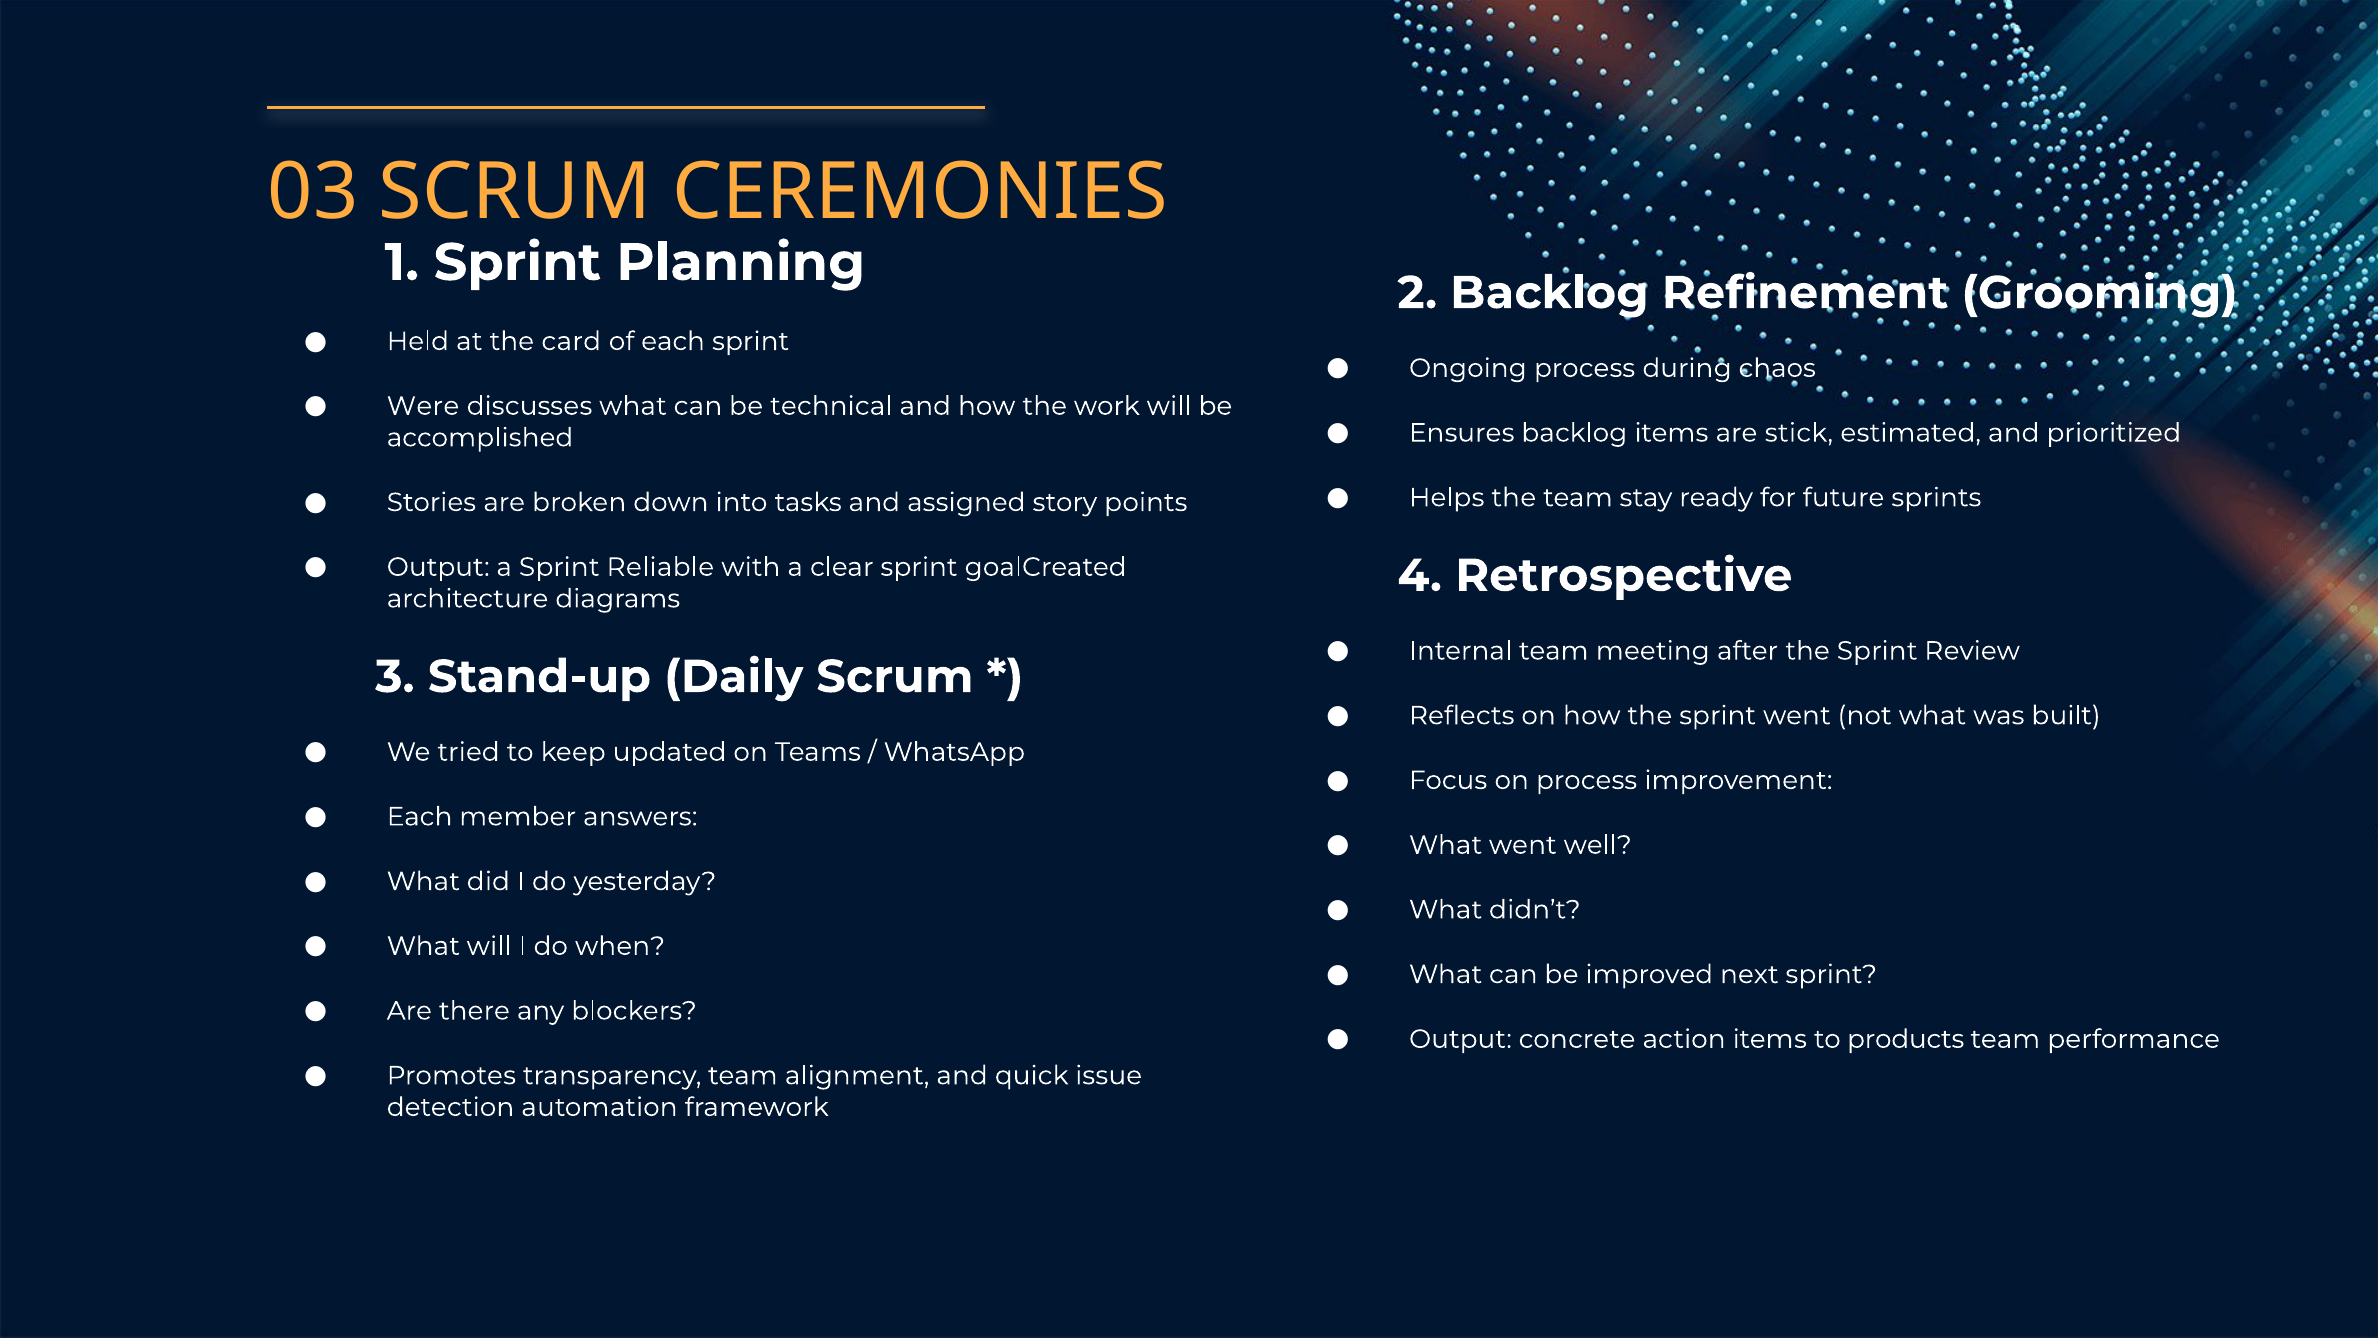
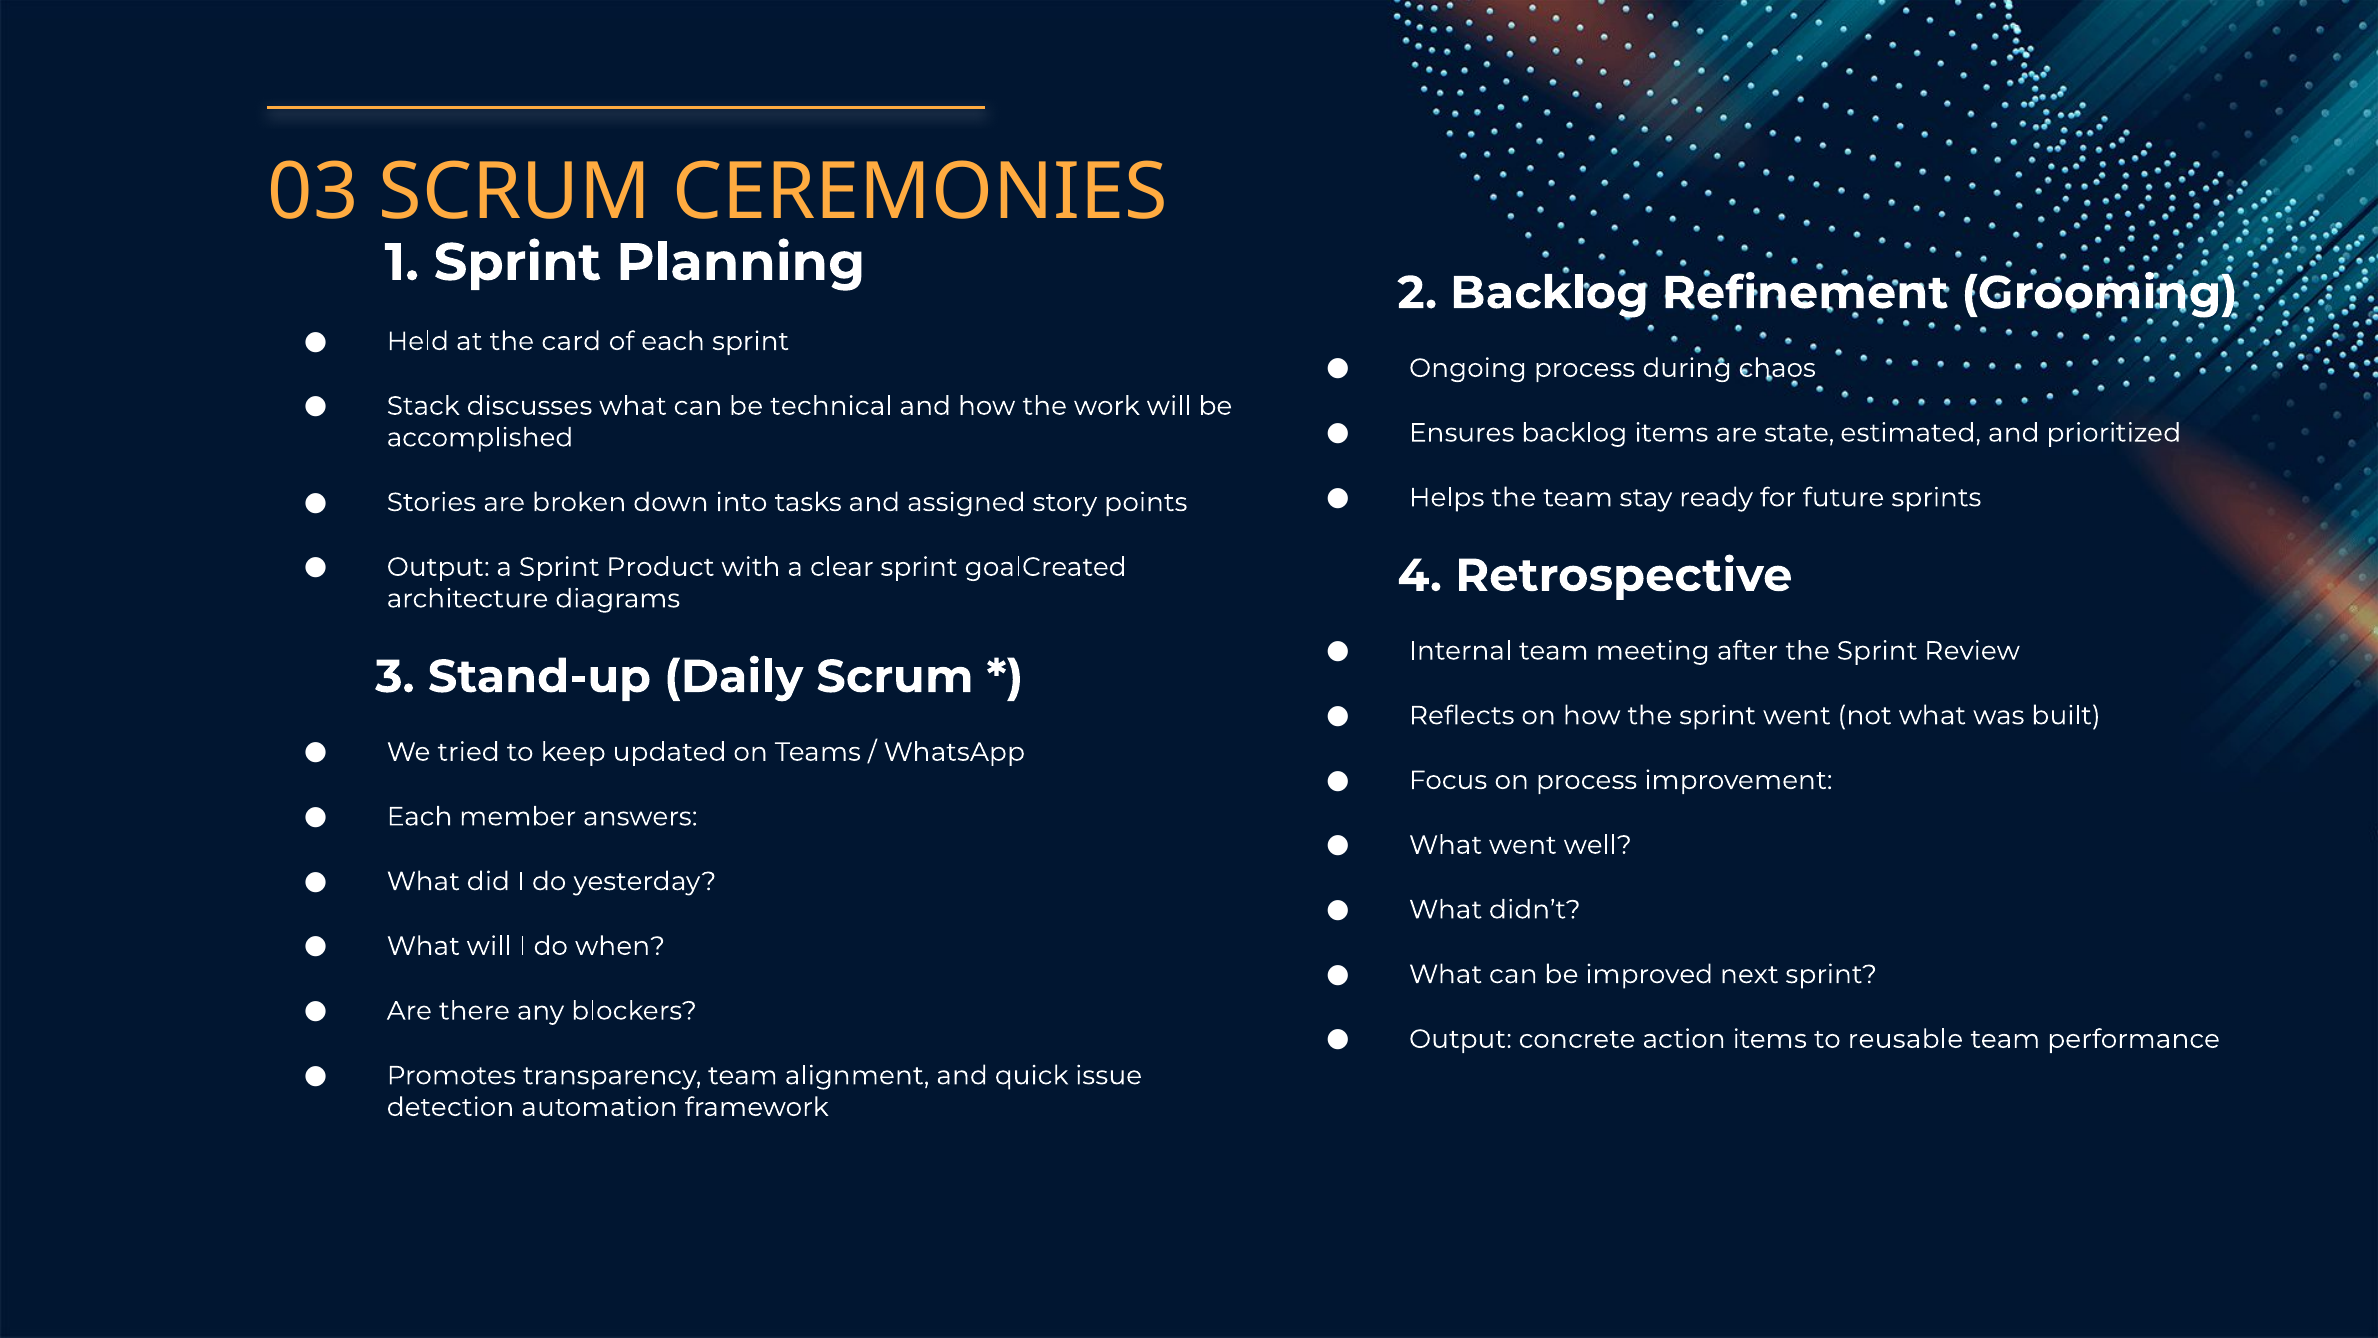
Were: Were -> Stack
stick: stick -> state
Reliable: Reliable -> Product
products: products -> reusable
